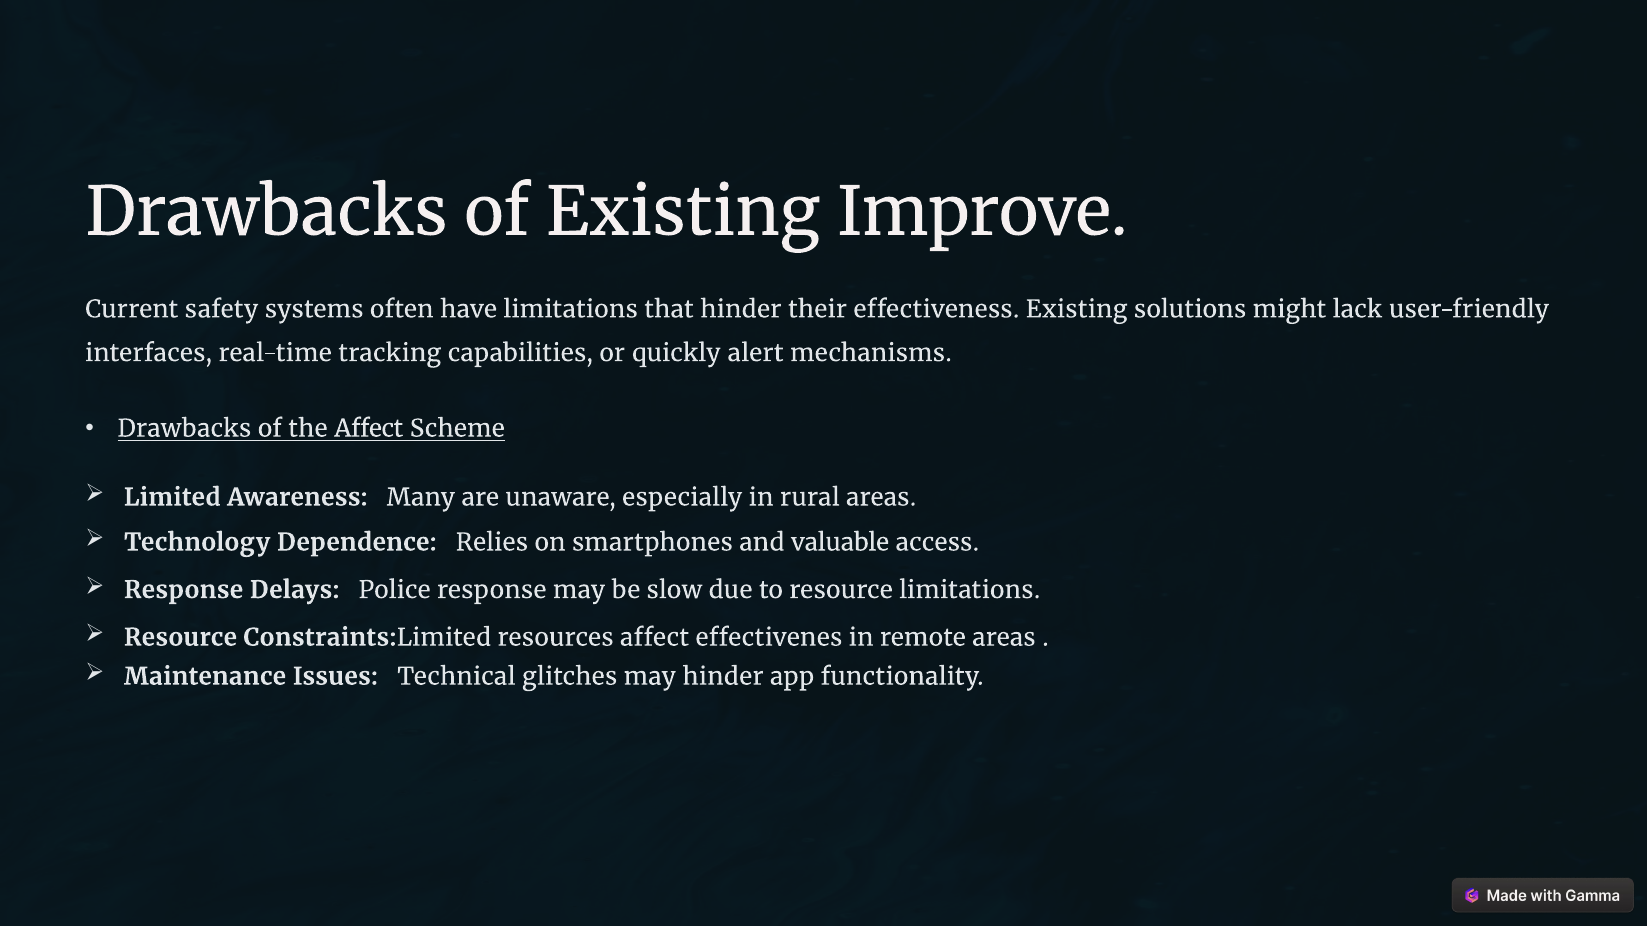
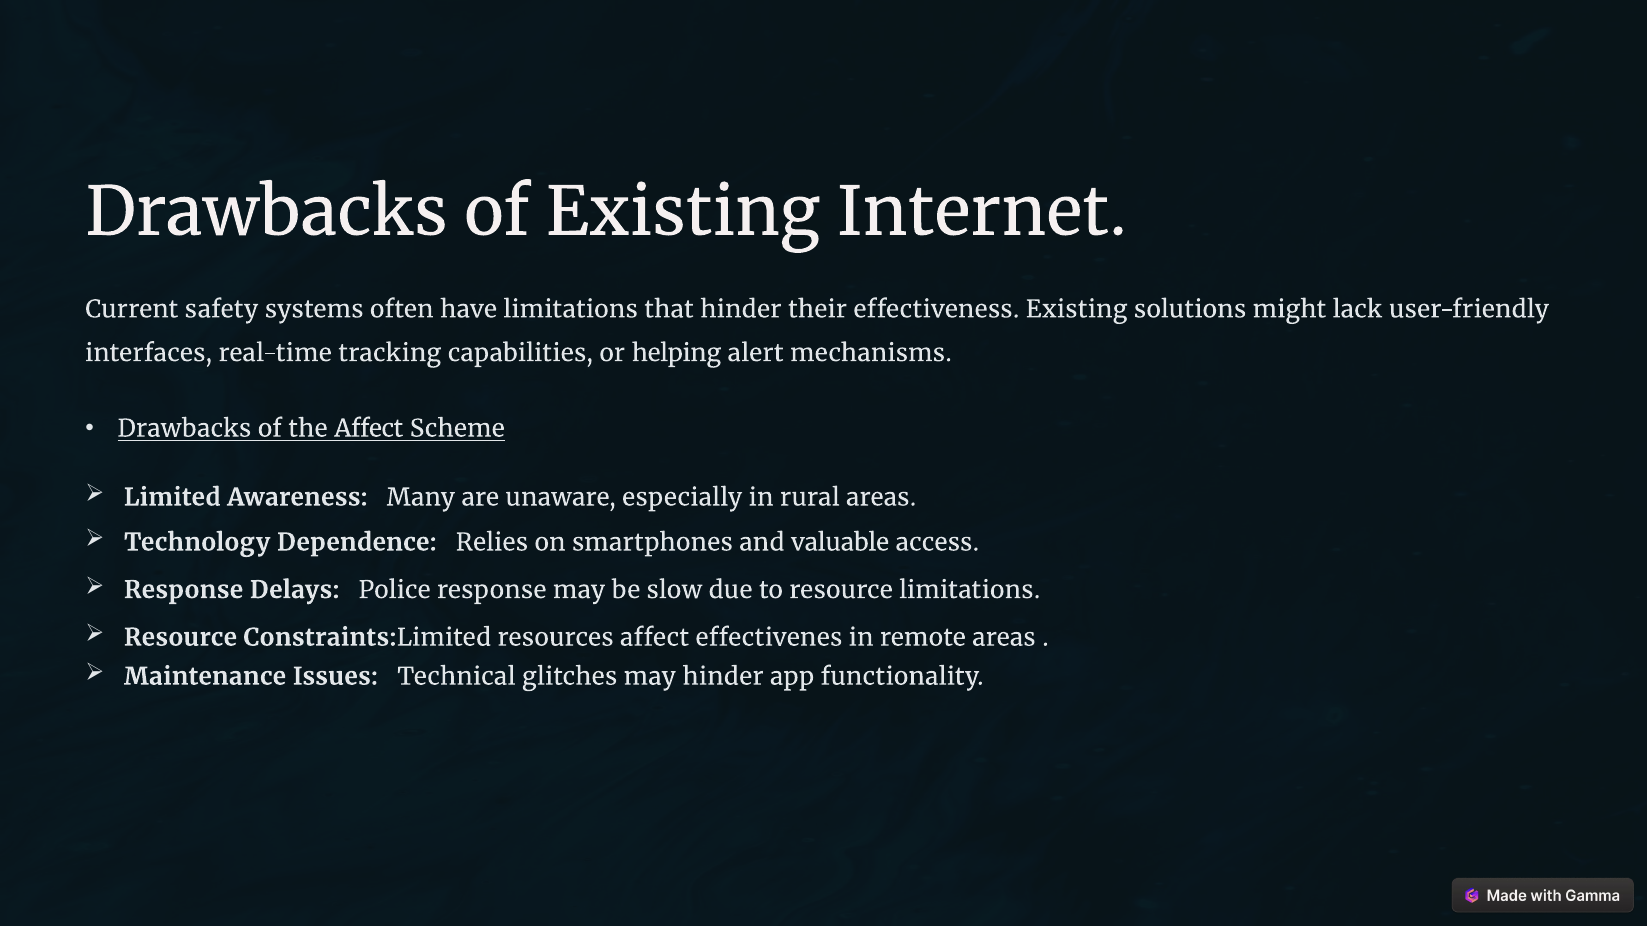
Improve: Improve -> Internet
quickly: quickly -> helping
